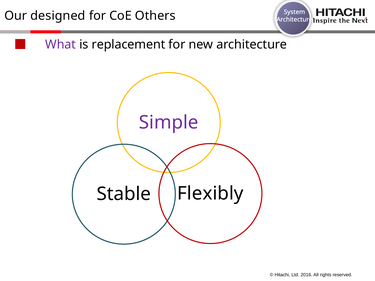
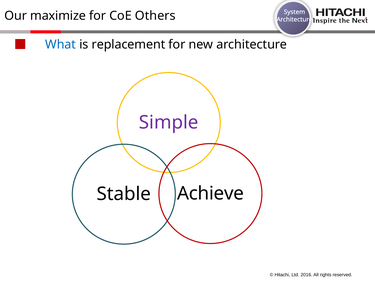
designed: designed -> maximize
What colour: purple -> blue
Flexibly: Flexibly -> Achieve
